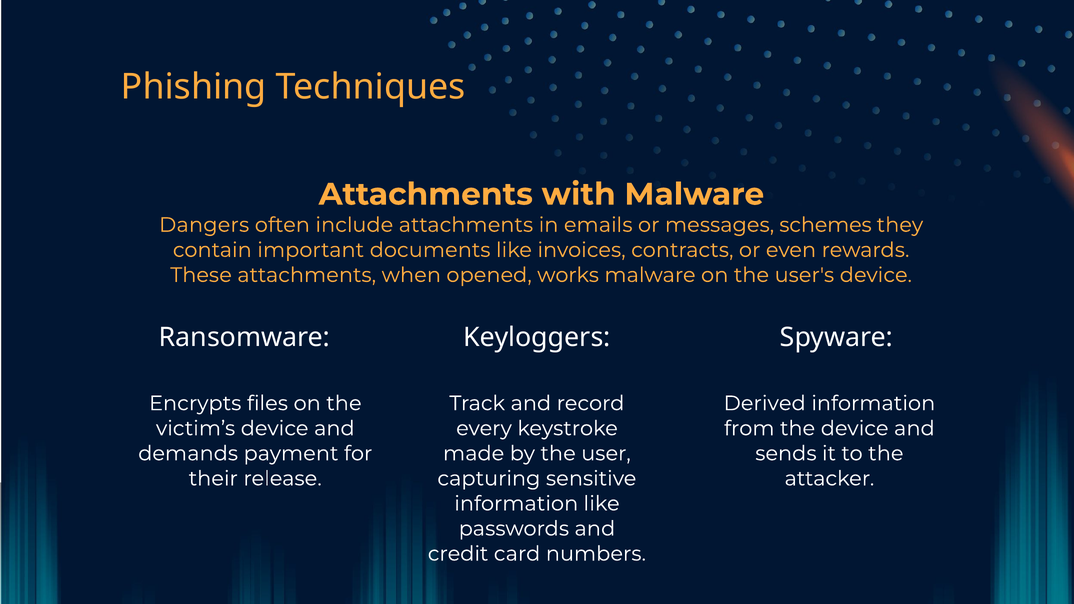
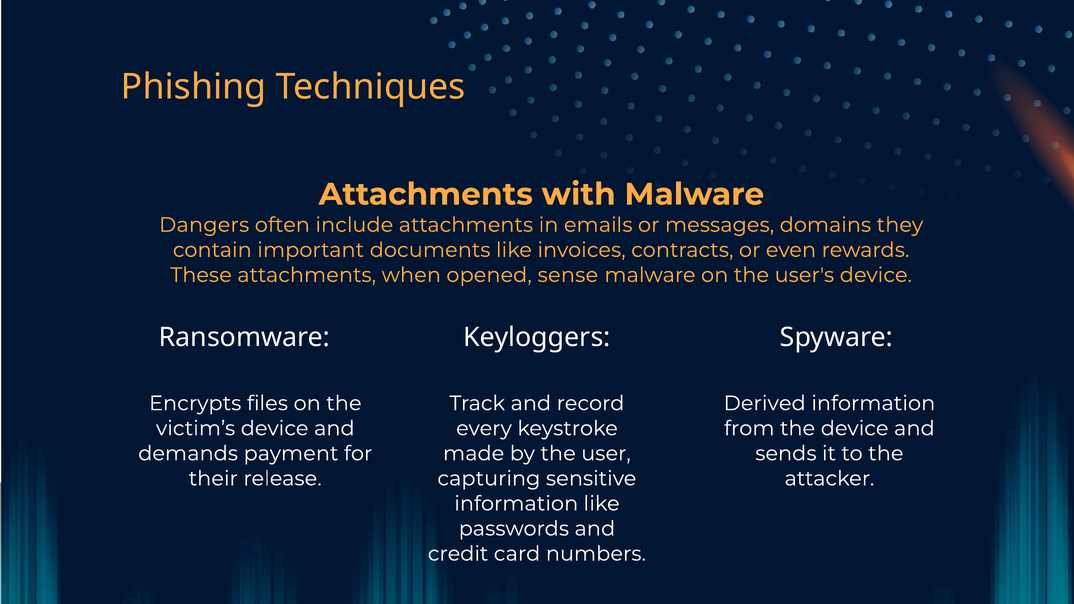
schemes: schemes -> domains
works: works -> sense
